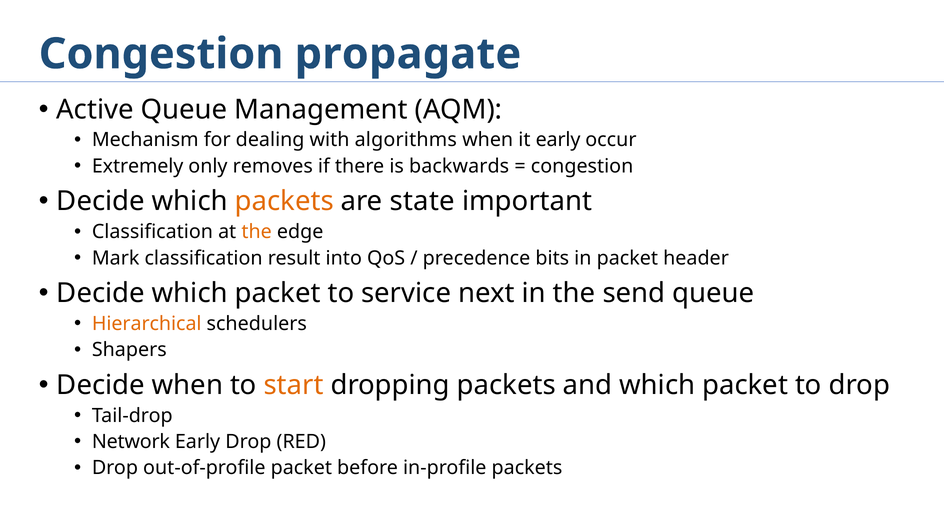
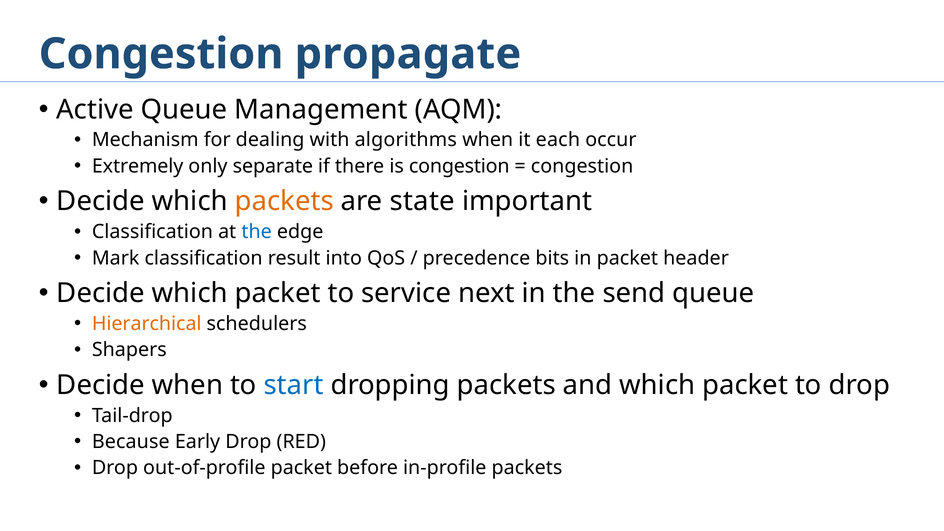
it early: early -> each
removes: removes -> separate
is backwards: backwards -> congestion
the at (257, 232) colour: orange -> blue
start colour: orange -> blue
Network: Network -> Because
